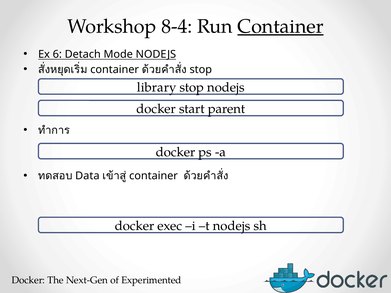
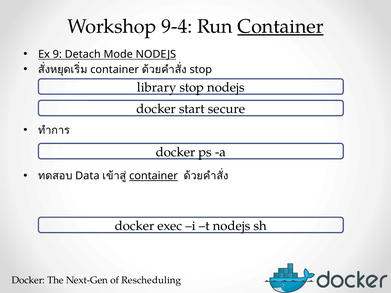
8-4: 8-4 -> 9-4
6: 6 -> 9
parent: parent -> secure
container at (154, 176) underline: none -> present
Experimented: Experimented -> Rescheduling
